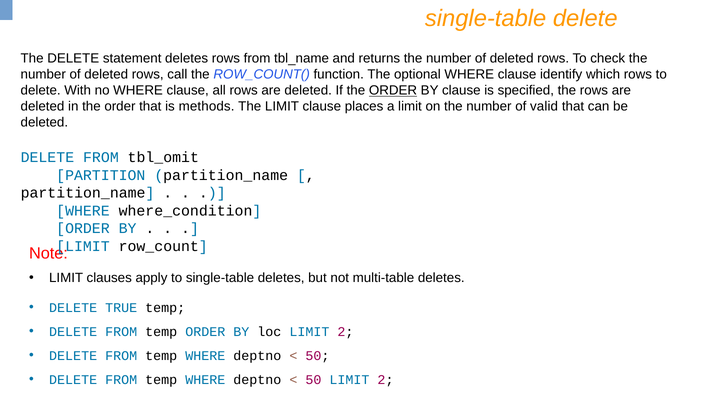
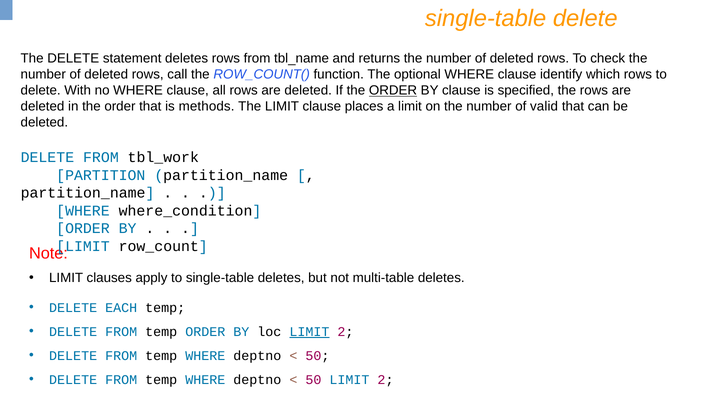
tbl_omit: tbl_omit -> tbl_work
TRUE: TRUE -> EACH
LIMIT at (309, 332) underline: none -> present
